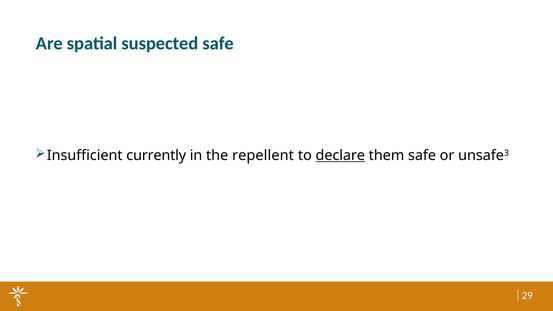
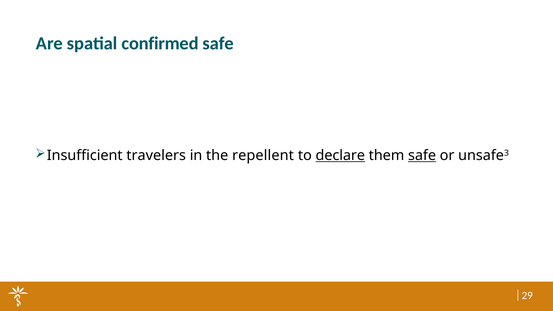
suspected: suspected -> confirmed
currently: currently -> travelers
safe at (422, 155) underline: none -> present
